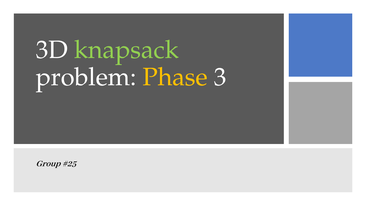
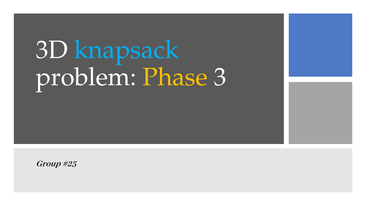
knapsack colour: light green -> light blue
